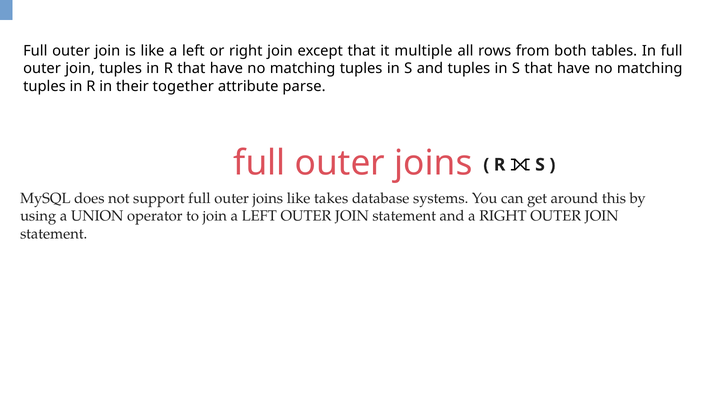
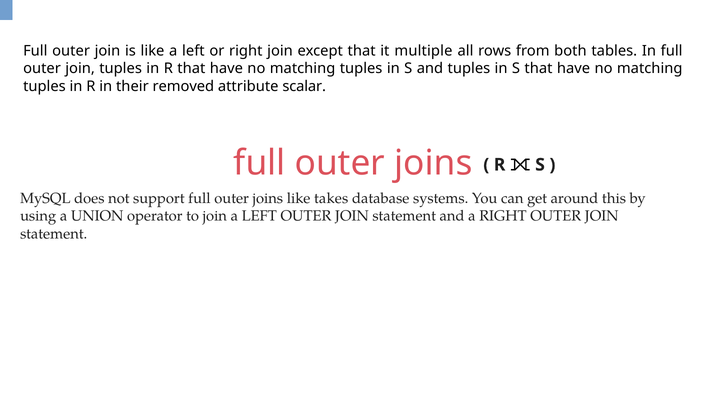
together: together -> removed
parse: parse -> scalar
